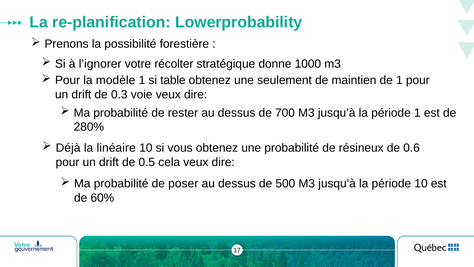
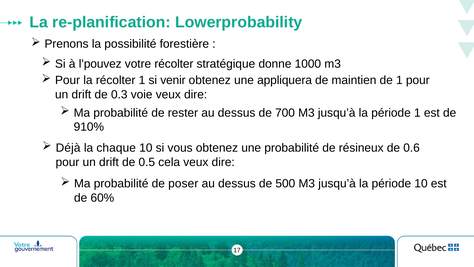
l’ignorer: l’ignorer -> l’pouvez
la modèle: modèle -> récolter
table: table -> venir
seulement: seulement -> appliquera
280%: 280% -> 910%
linéaire: linéaire -> chaque
